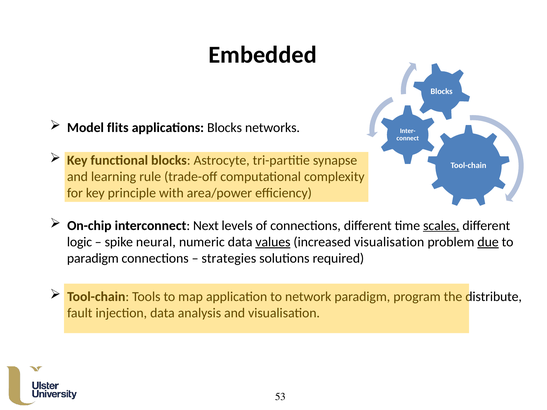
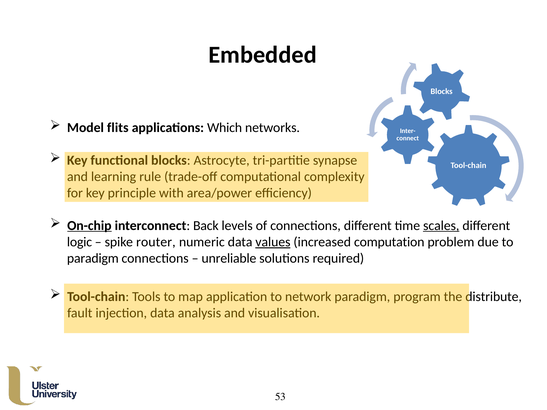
applications Blocks: Blocks -> Which
On-chip underline: none -> present
Next: Next -> Back
neural: neural -> router
increased visualisation: visualisation -> computation
due underline: present -> none
strategies: strategies -> unreliable
